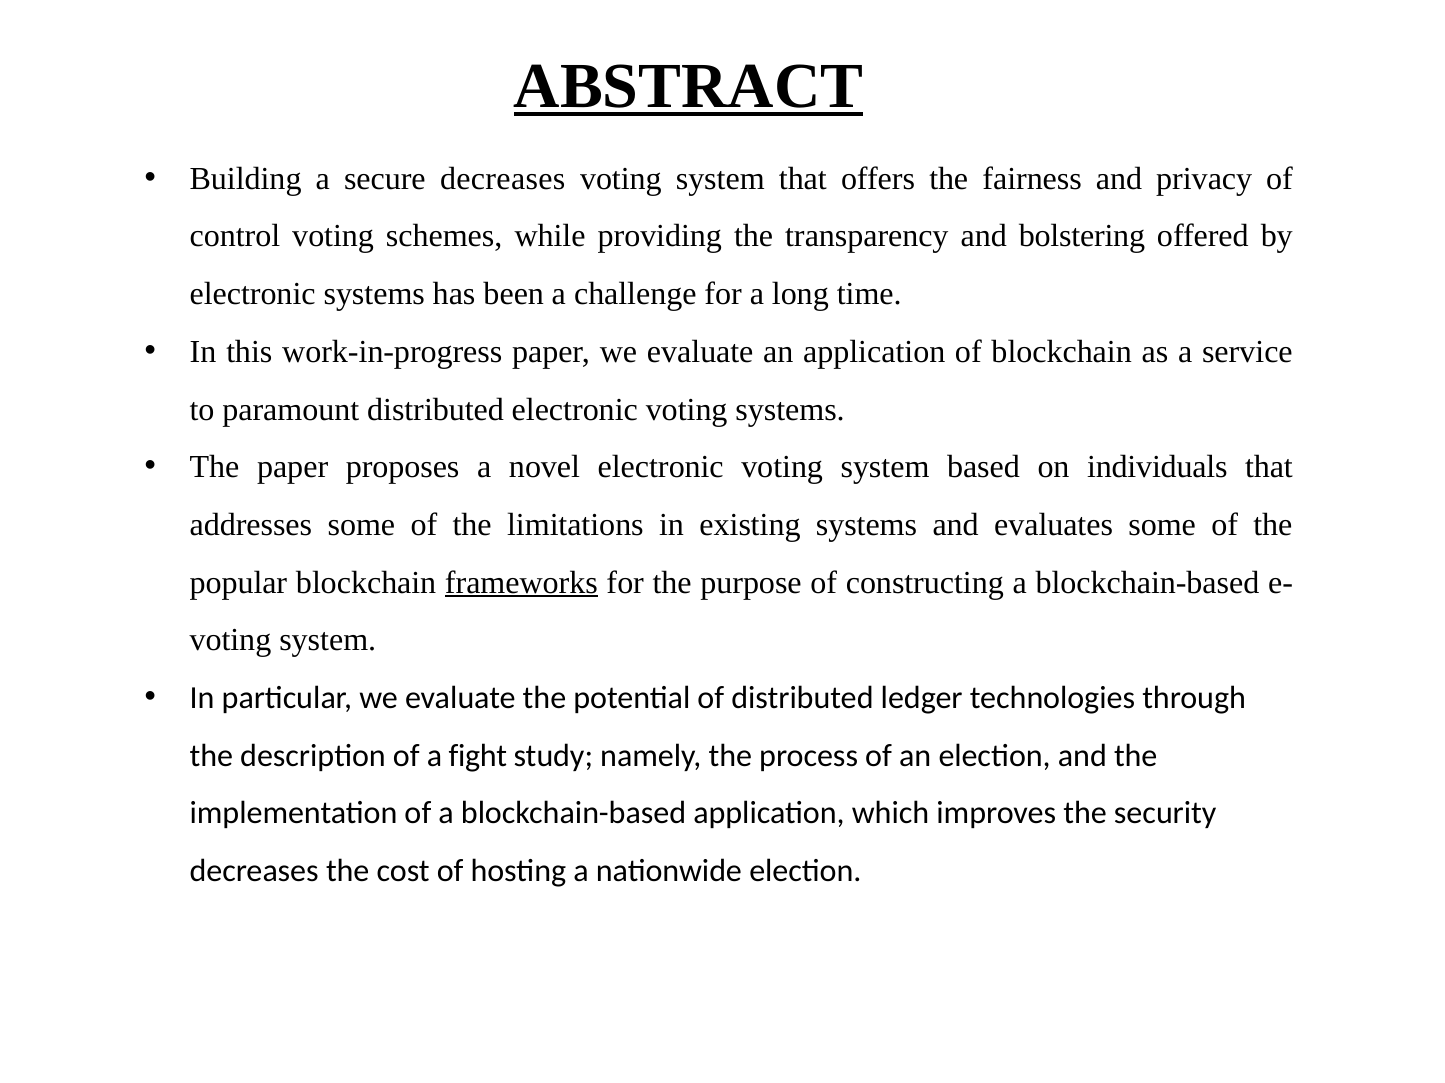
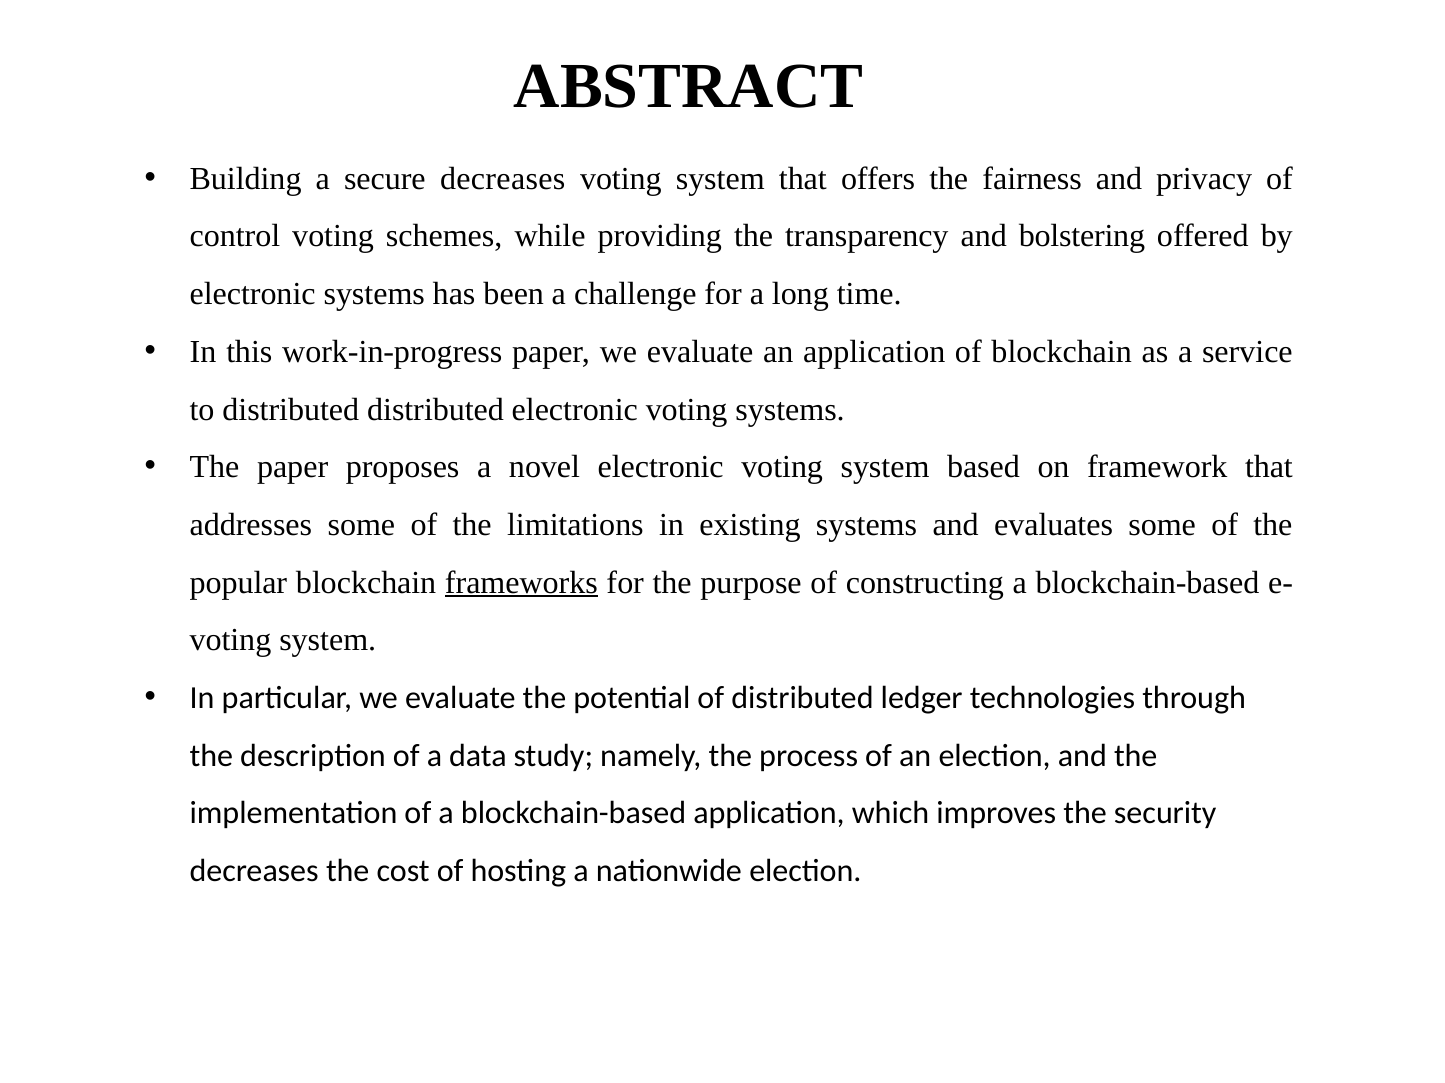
ABSTRACT underline: present -> none
to paramount: paramount -> distributed
individuals: individuals -> framework
fight: fight -> data
